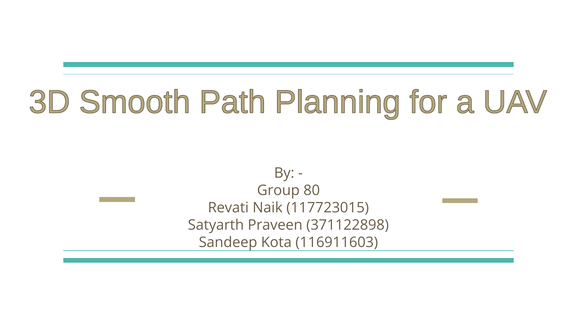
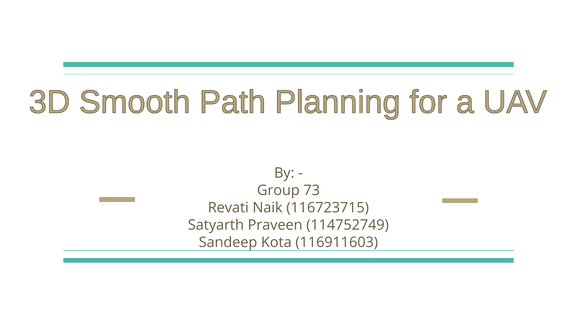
80: 80 -> 73
117723015: 117723015 -> 116723715
371122898: 371122898 -> 114752749
